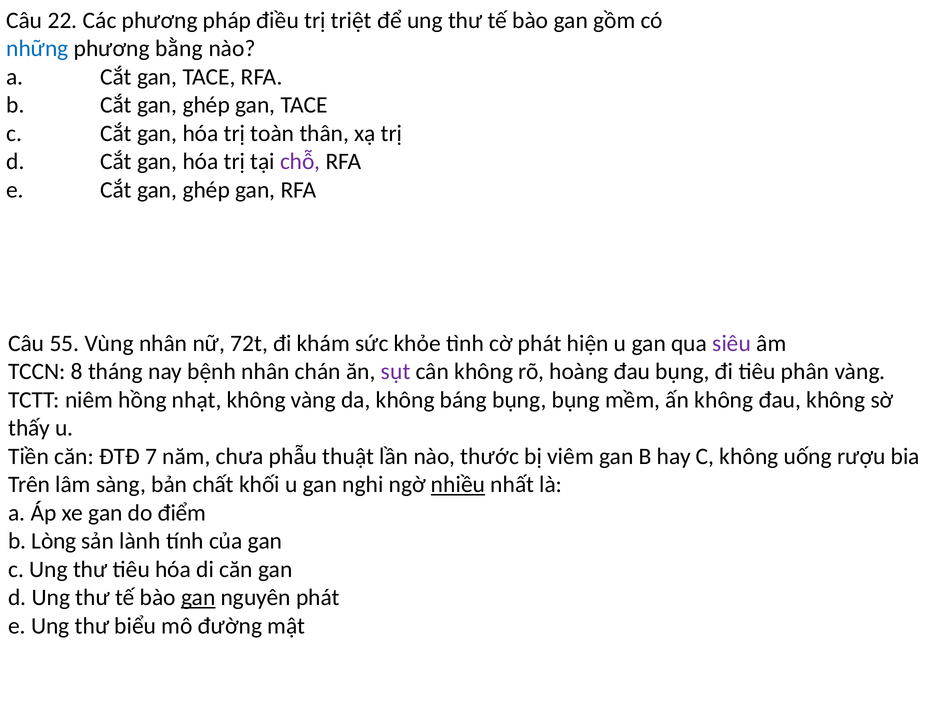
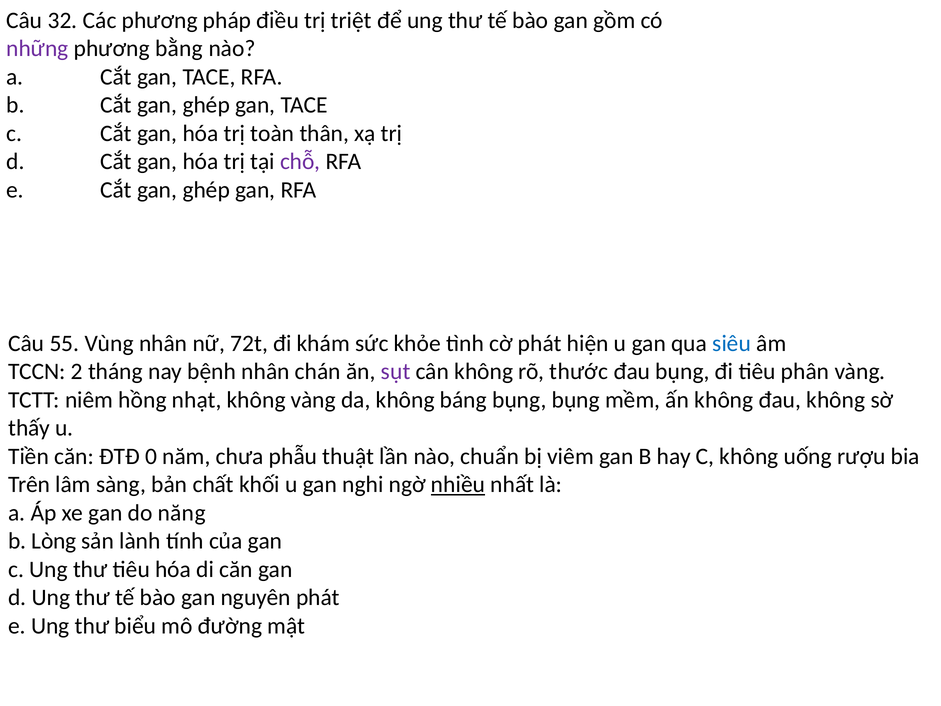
22: 22 -> 32
những colour: blue -> purple
siêu colour: purple -> blue
8: 8 -> 2
hoàng: hoàng -> thước
7: 7 -> 0
thước: thước -> chuẩn
điểm: điểm -> năng
gan at (198, 597) underline: present -> none
